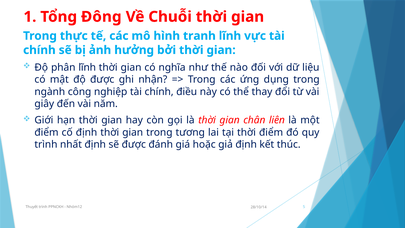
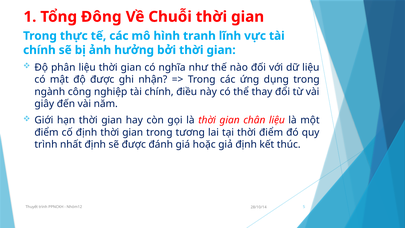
phân lĩnh: lĩnh -> liệu
chân liên: liên -> liệu
